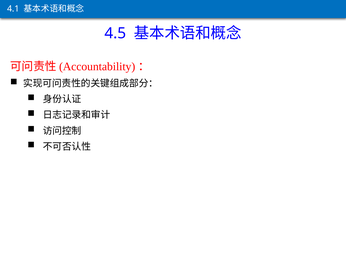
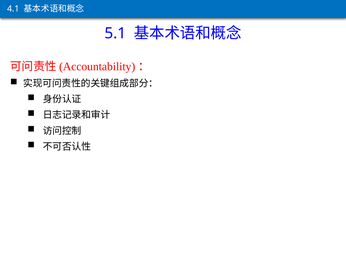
4.5: 4.5 -> 5.1
